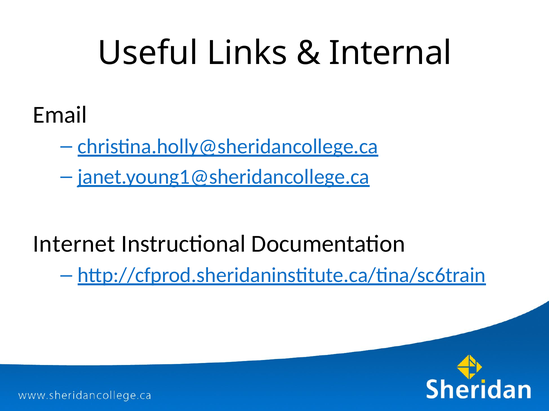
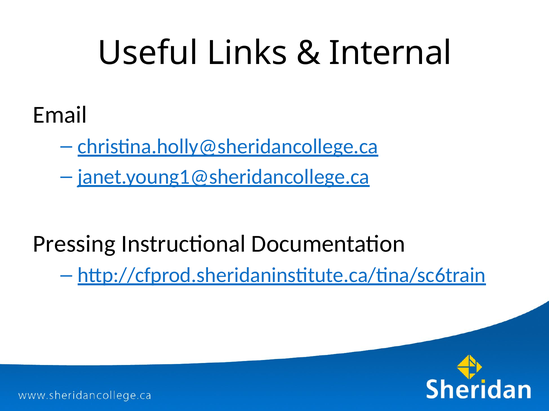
Internet: Internet -> Pressing
